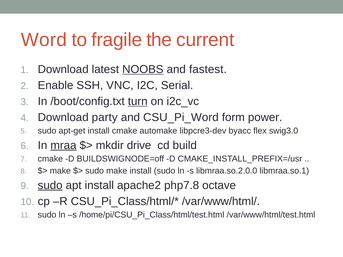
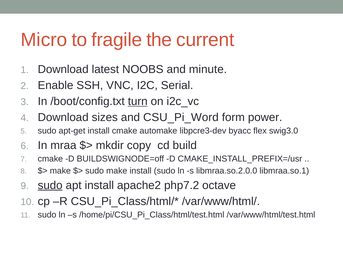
Word: Word -> Micro
NOOBS underline: present -> none
fastest: fastest -> minute
party: party -> sizes
mraa underline: present -> none
drive: drive -> copy
php7.8: php7.8 -> php7.2
